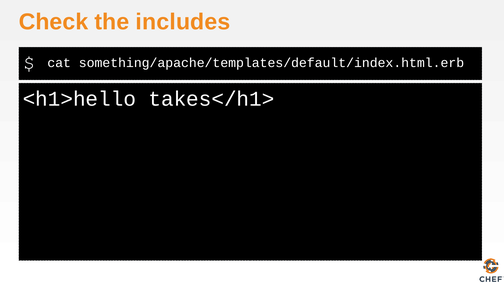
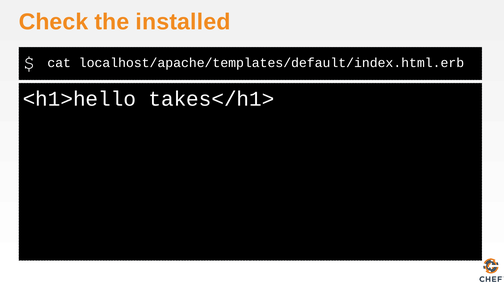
includes: includes -> installed
something/apache/templates/default/index.html.erb: something/apache/templates/default/index.html.erb -> localhost/apache/templates/default/index.html.erb
